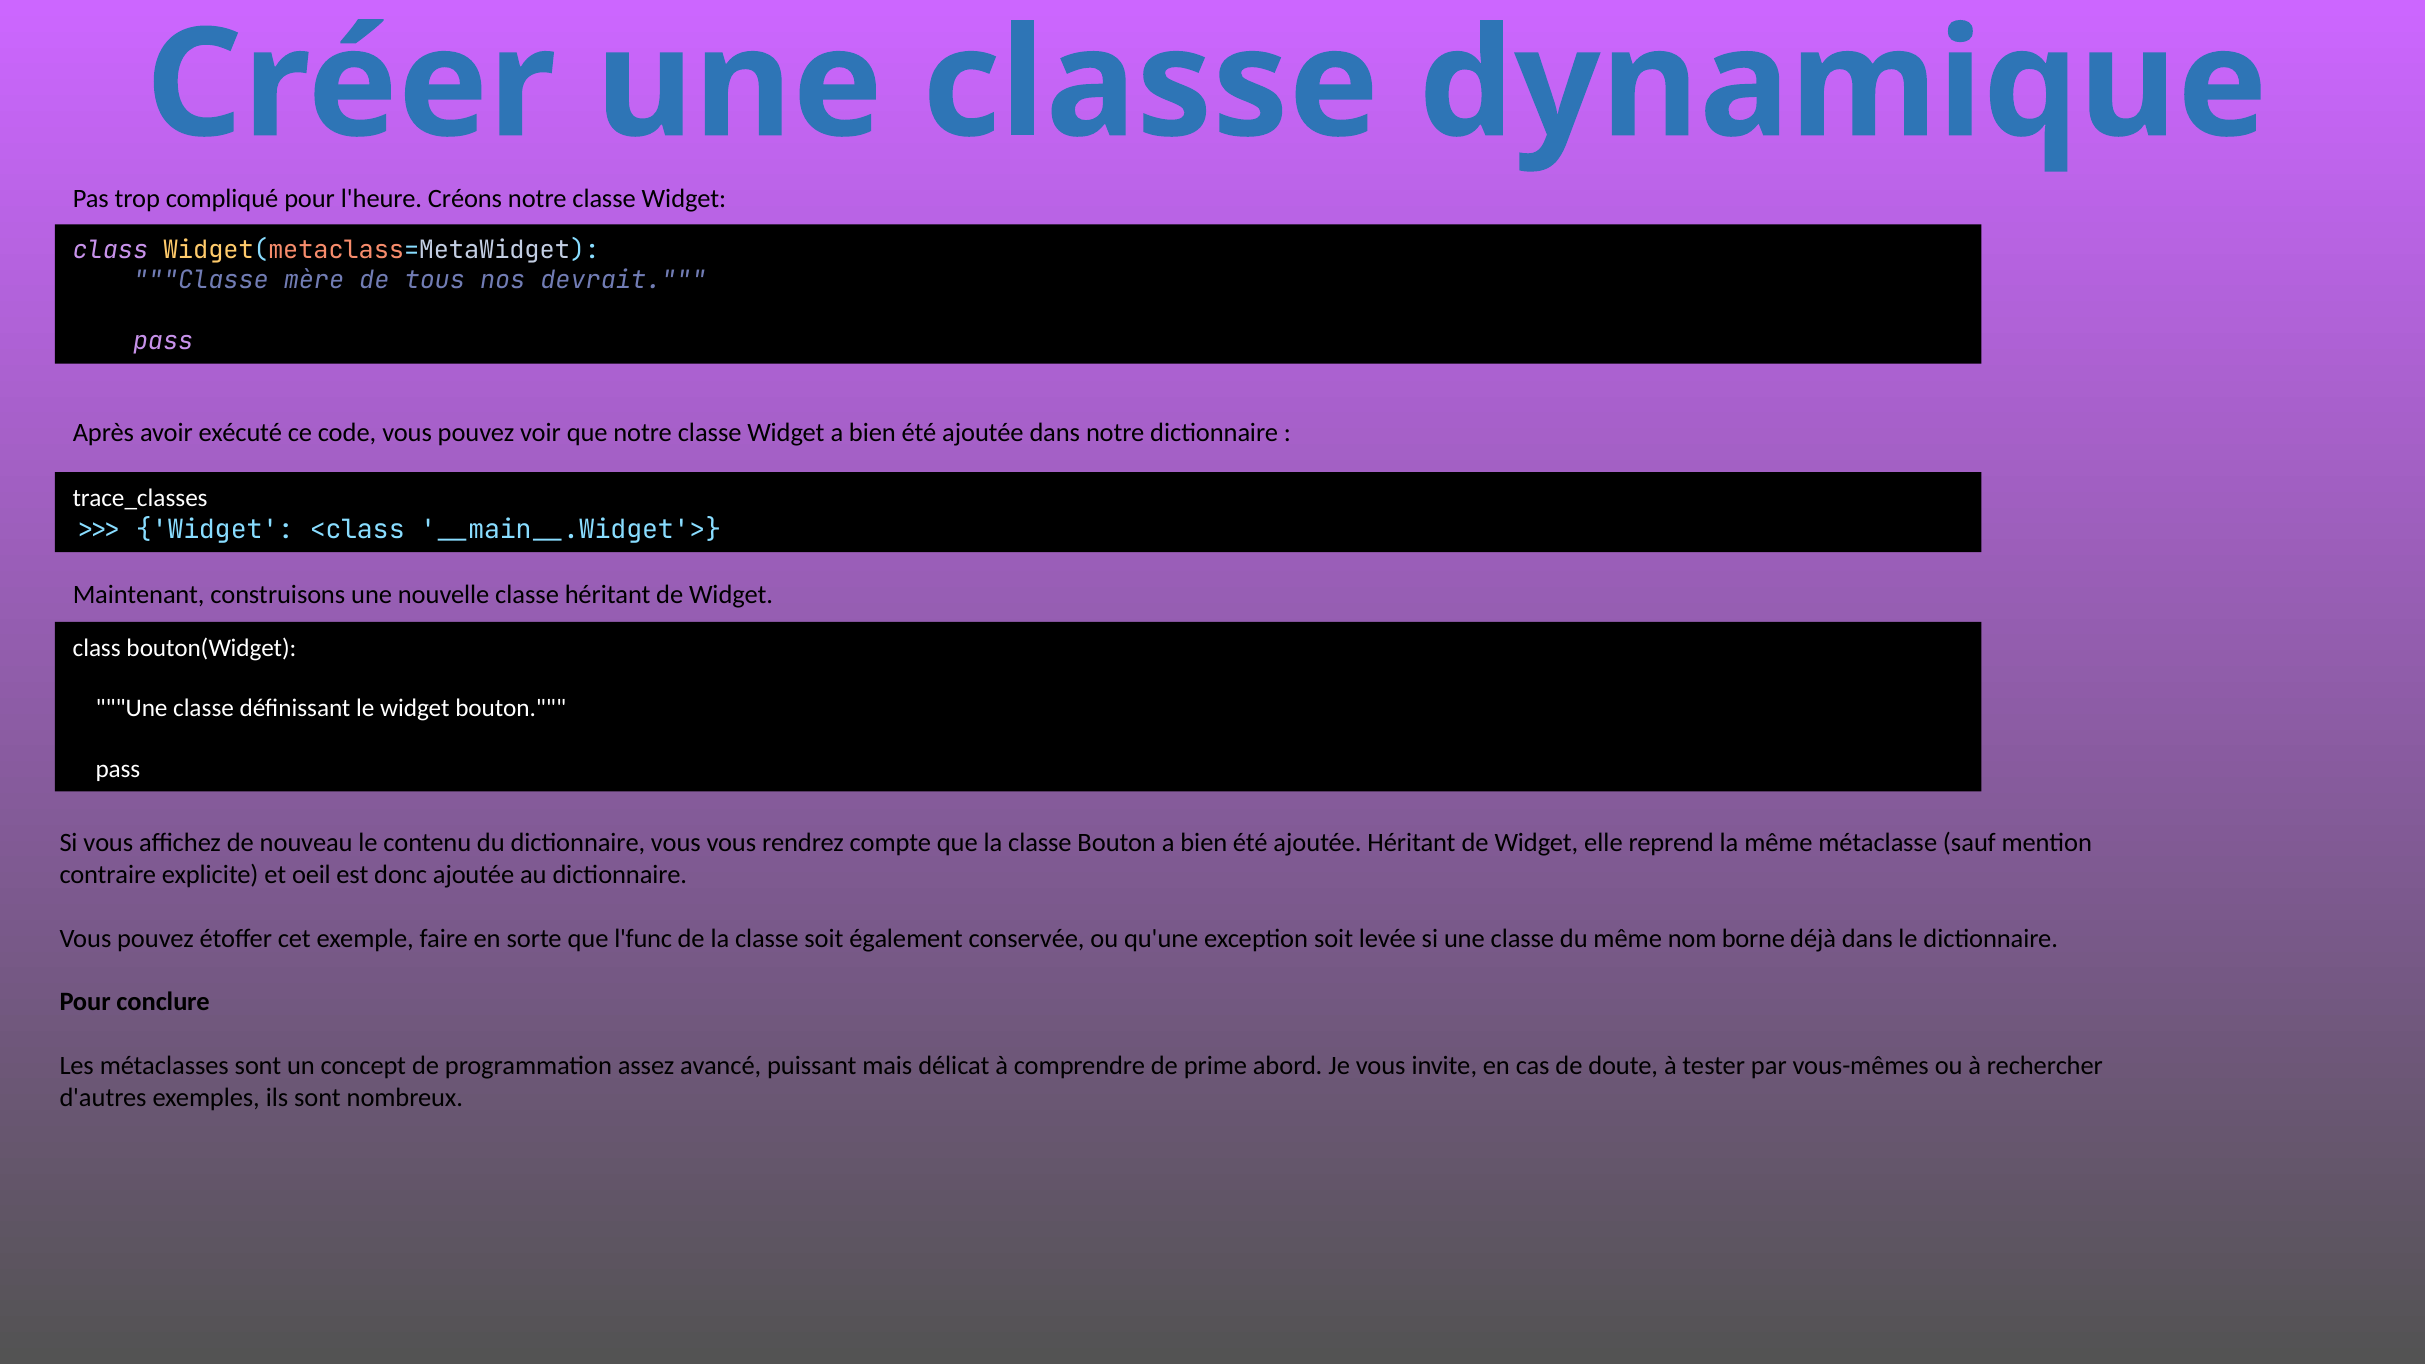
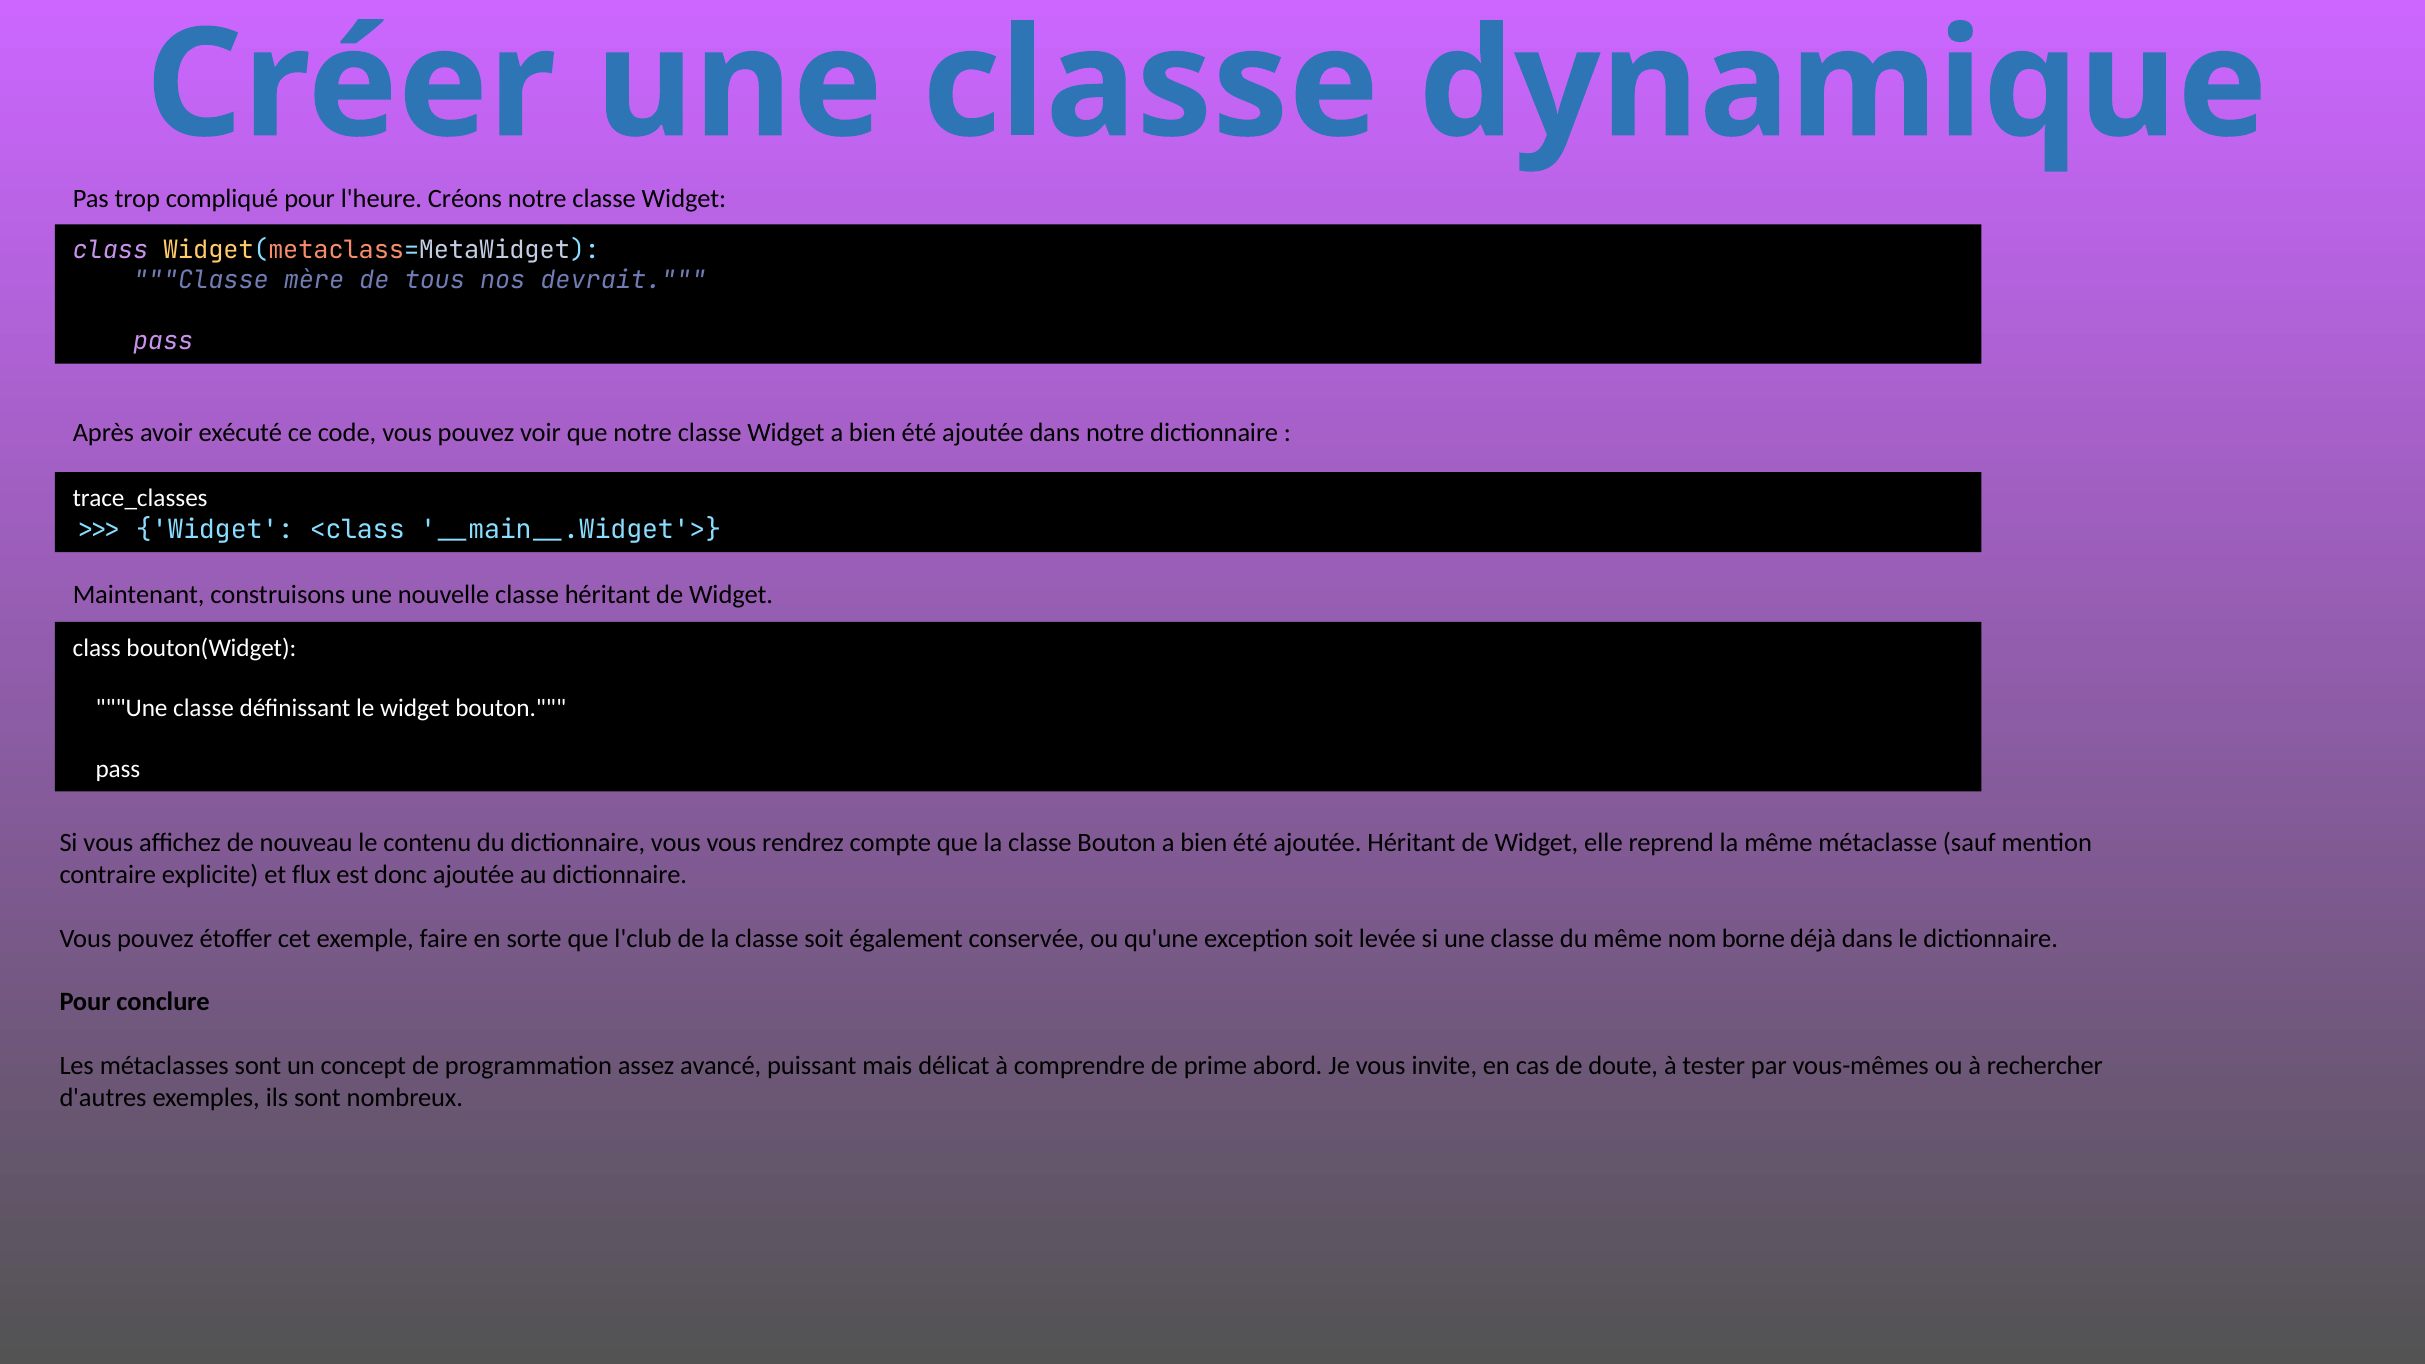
oeil: oeil -> flux
l'func: l'func -> l'club
